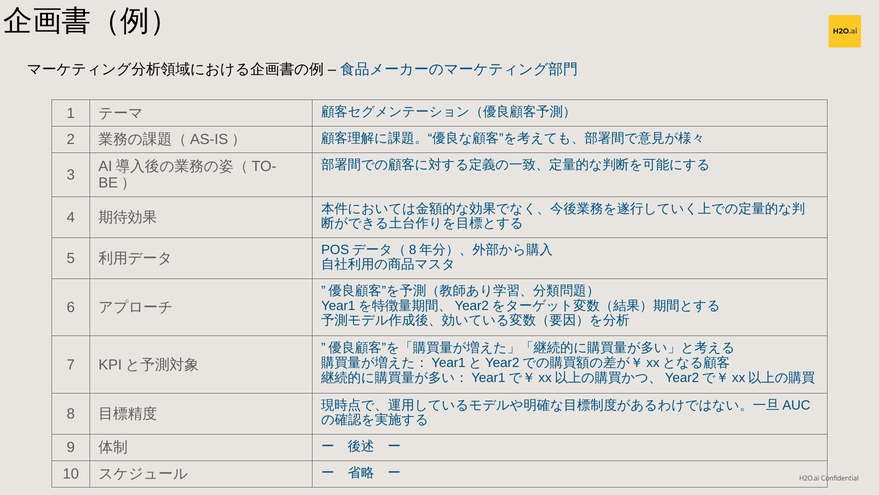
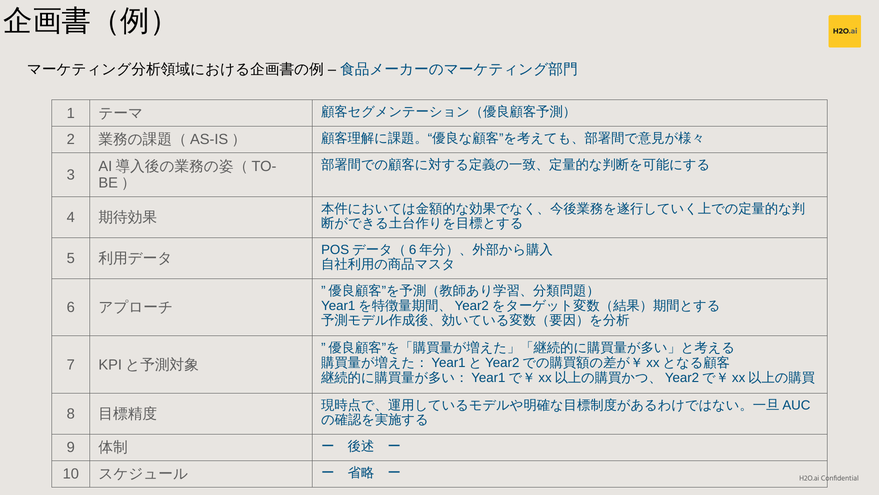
8 at (413, 249): 8 -> 6
